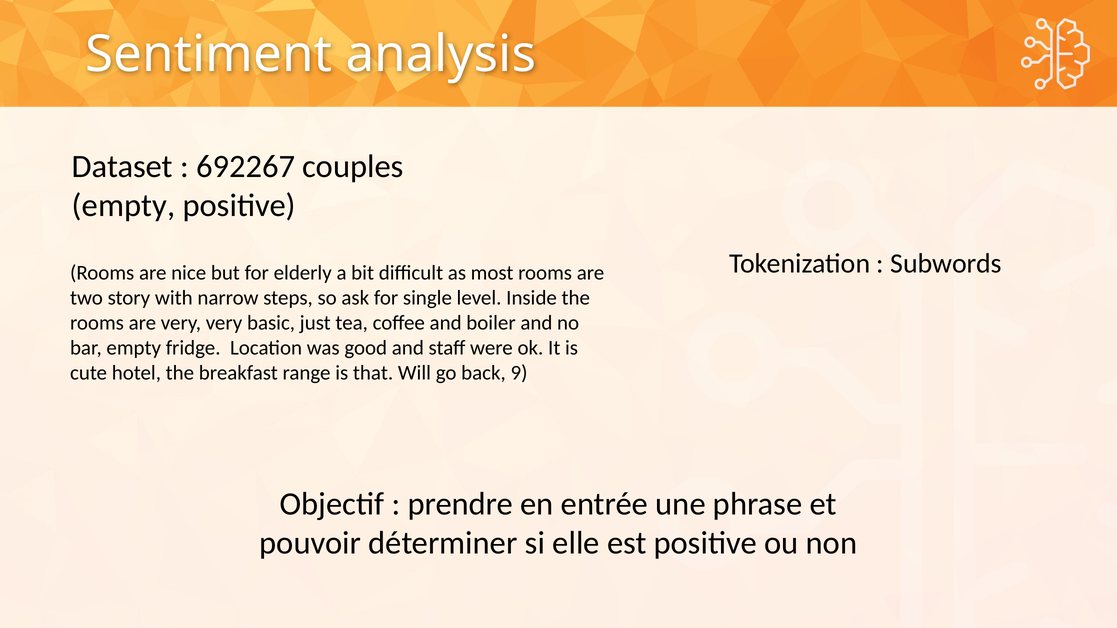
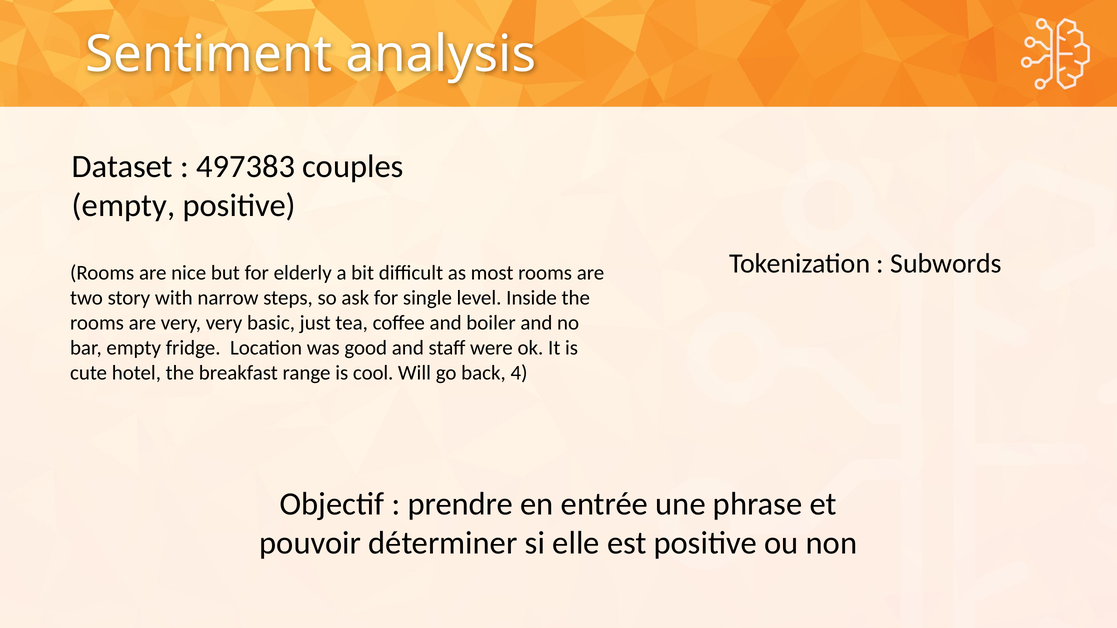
692267: 692267 -> 497383
that: that -> cool
9: 9 -> 4
